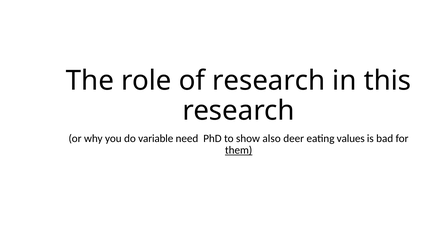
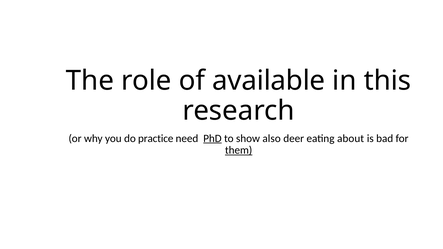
of research: research -> available
variable: variable -> practice
PhD underline: none -> present
values: values -> about
